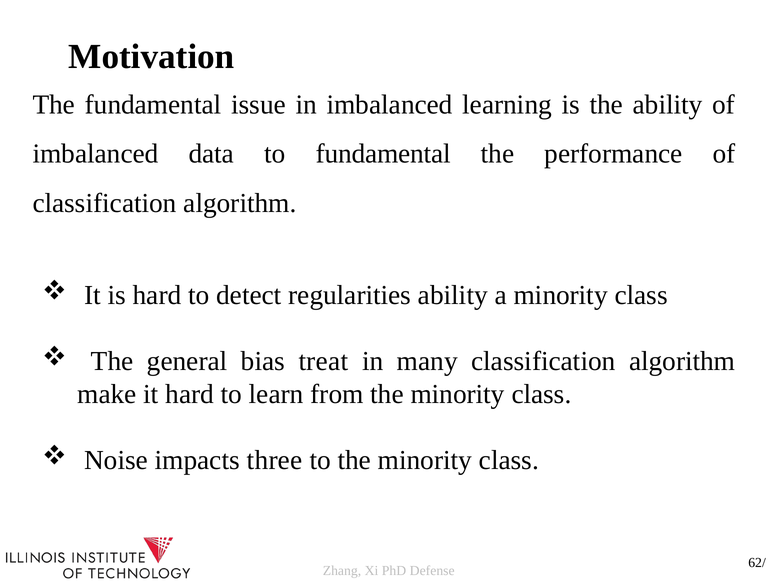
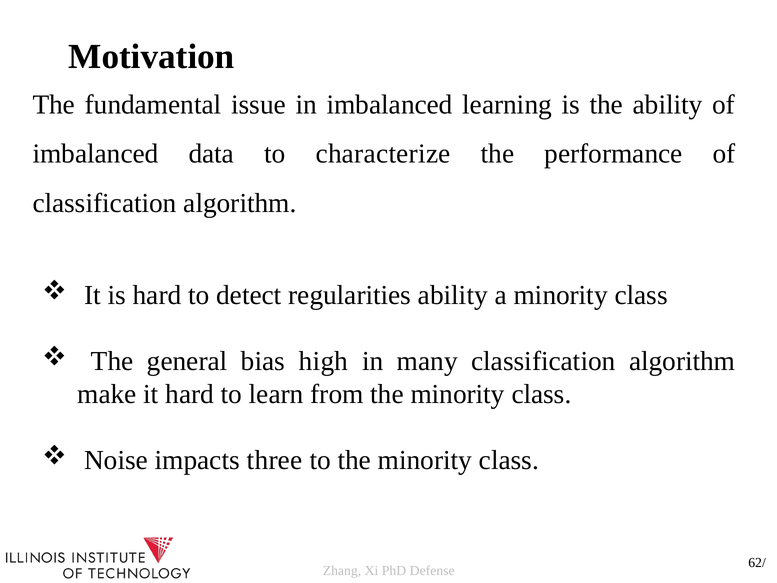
to fundamental: fundamental -> characterize
treat: treat -> high
